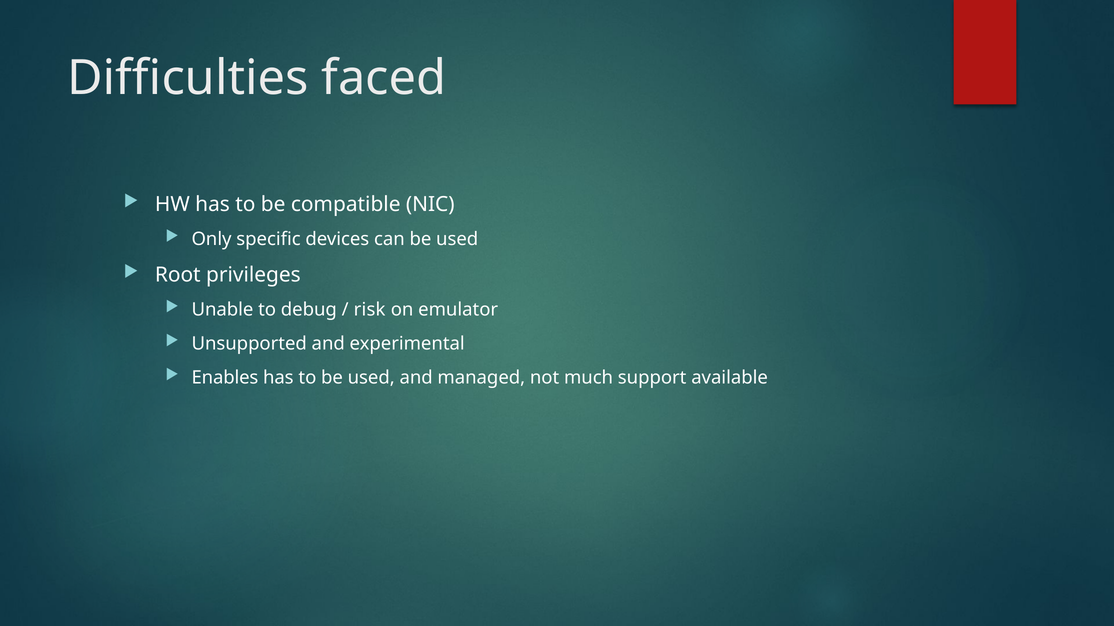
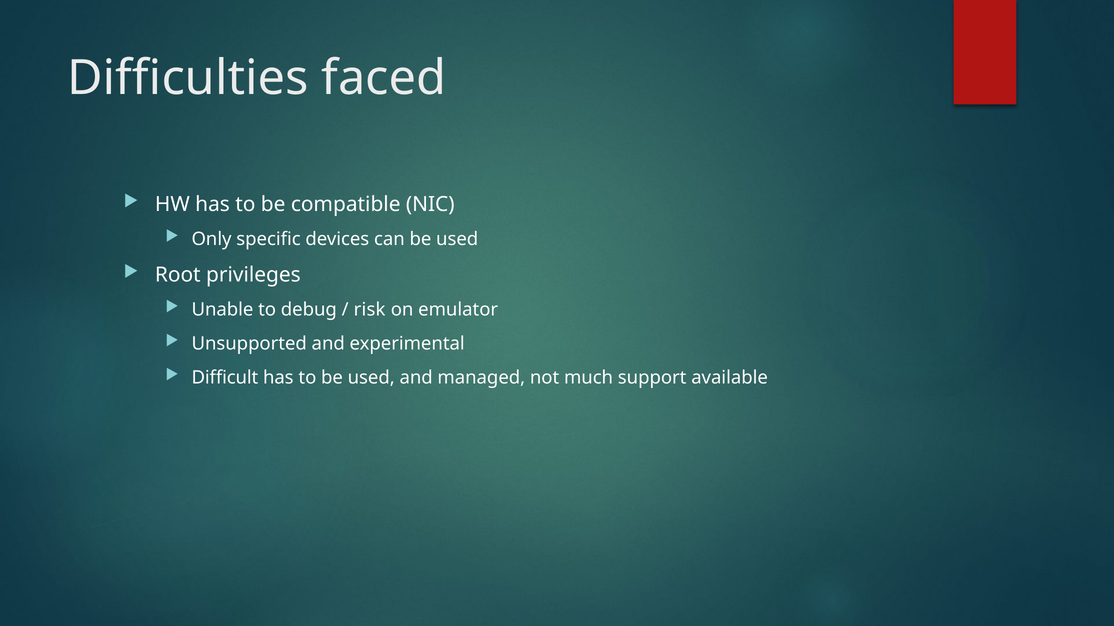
Enables: Enables -> Difficult
